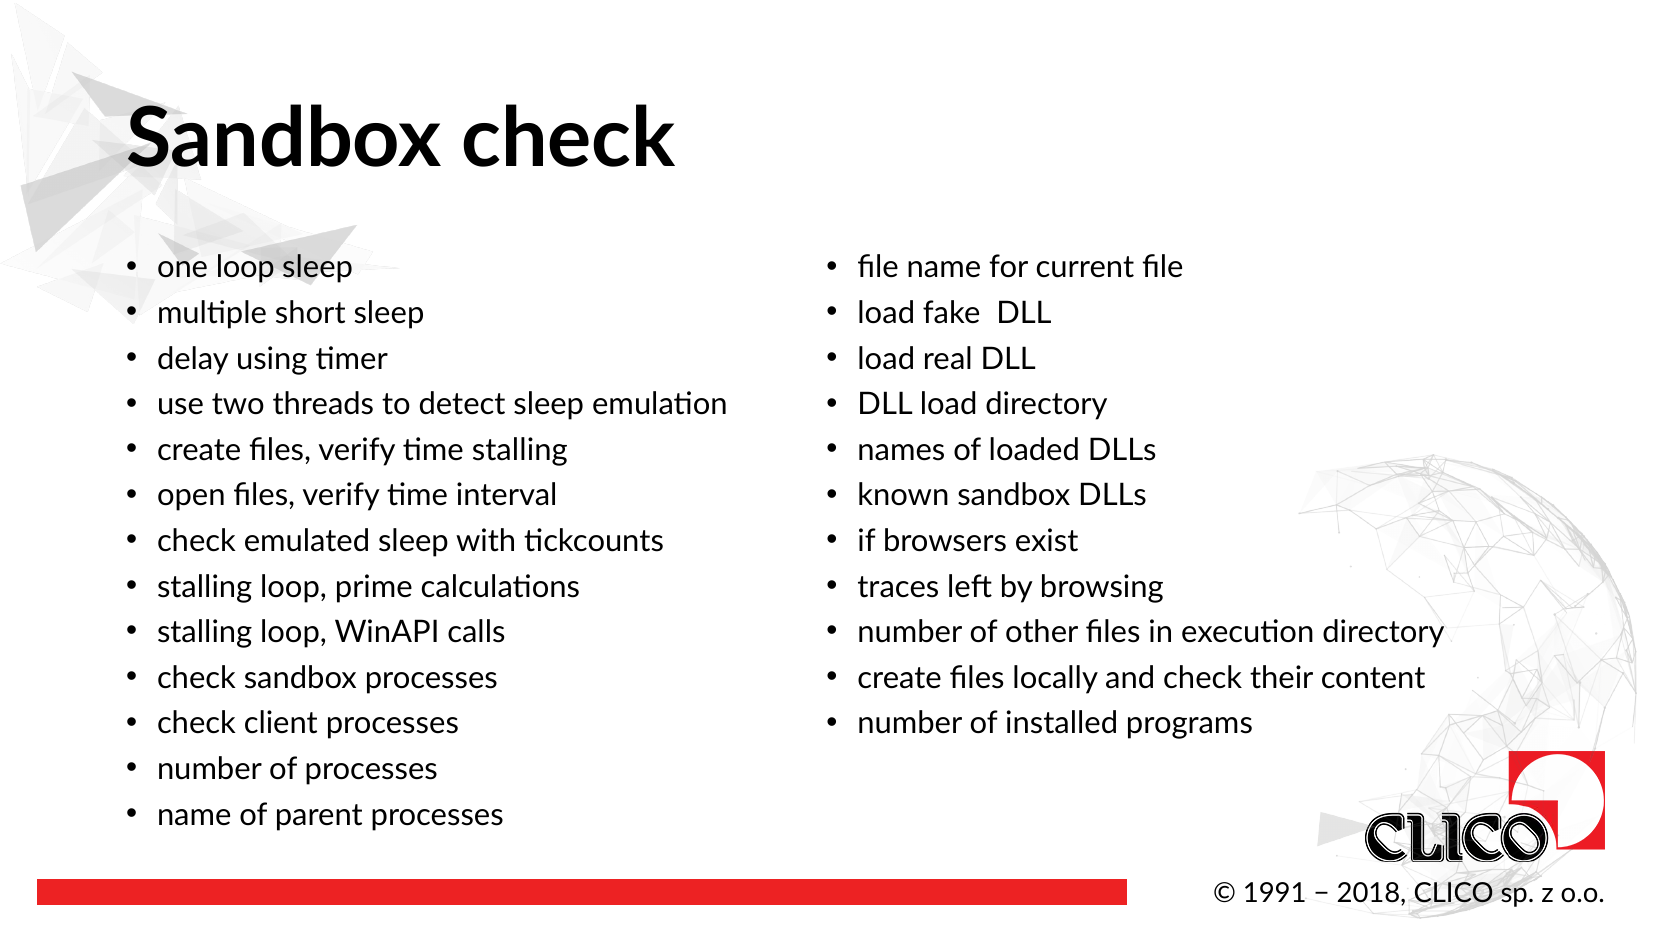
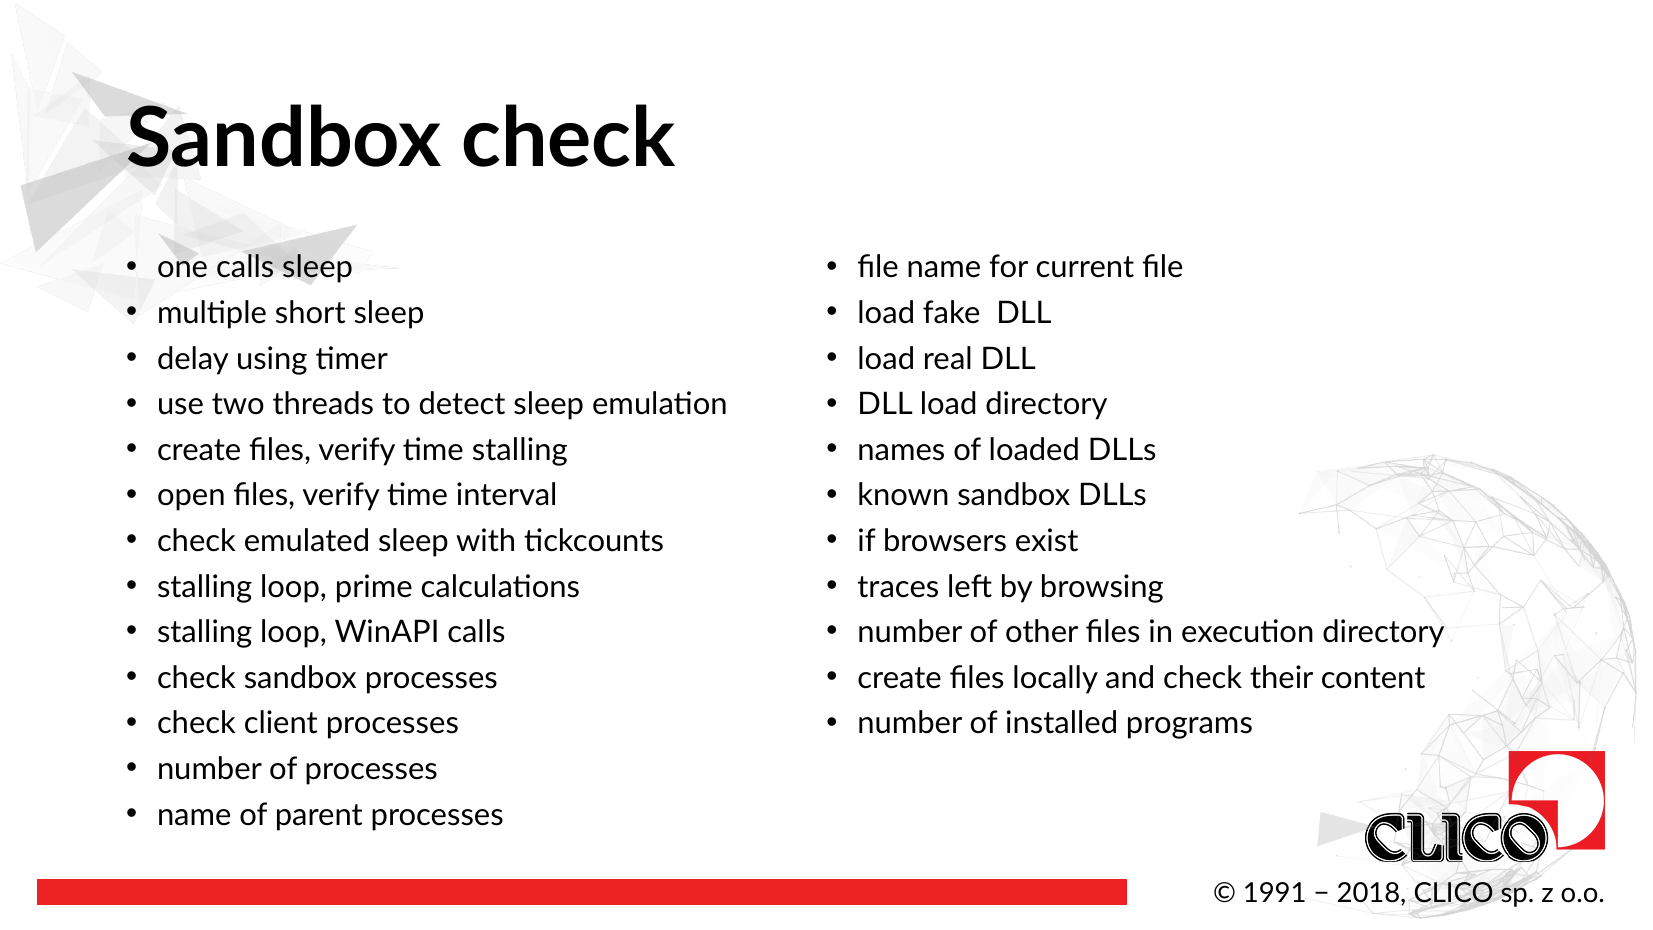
one loop: loop -> calls
